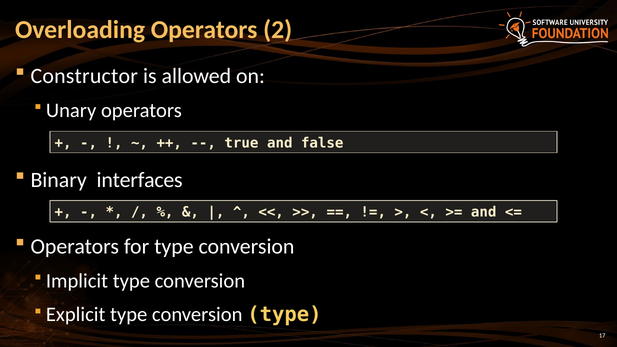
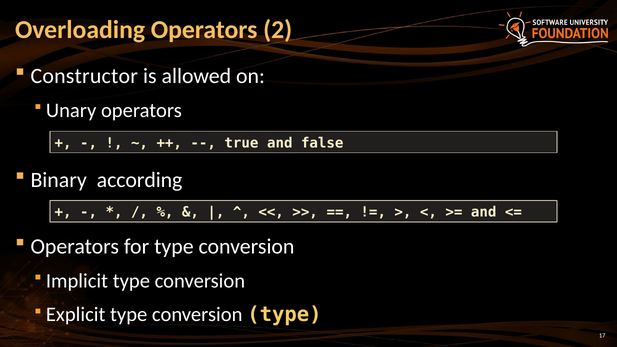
interfaces: interfaces -> according
